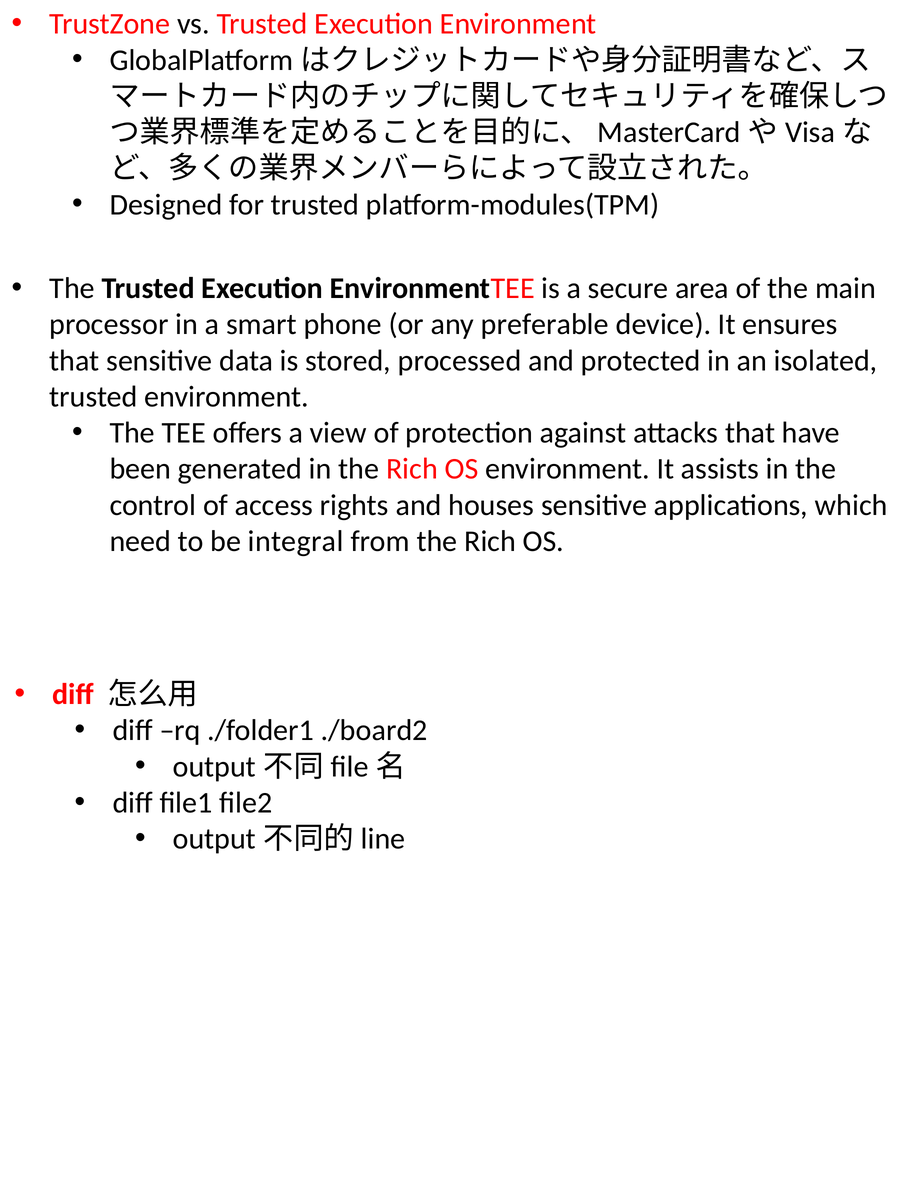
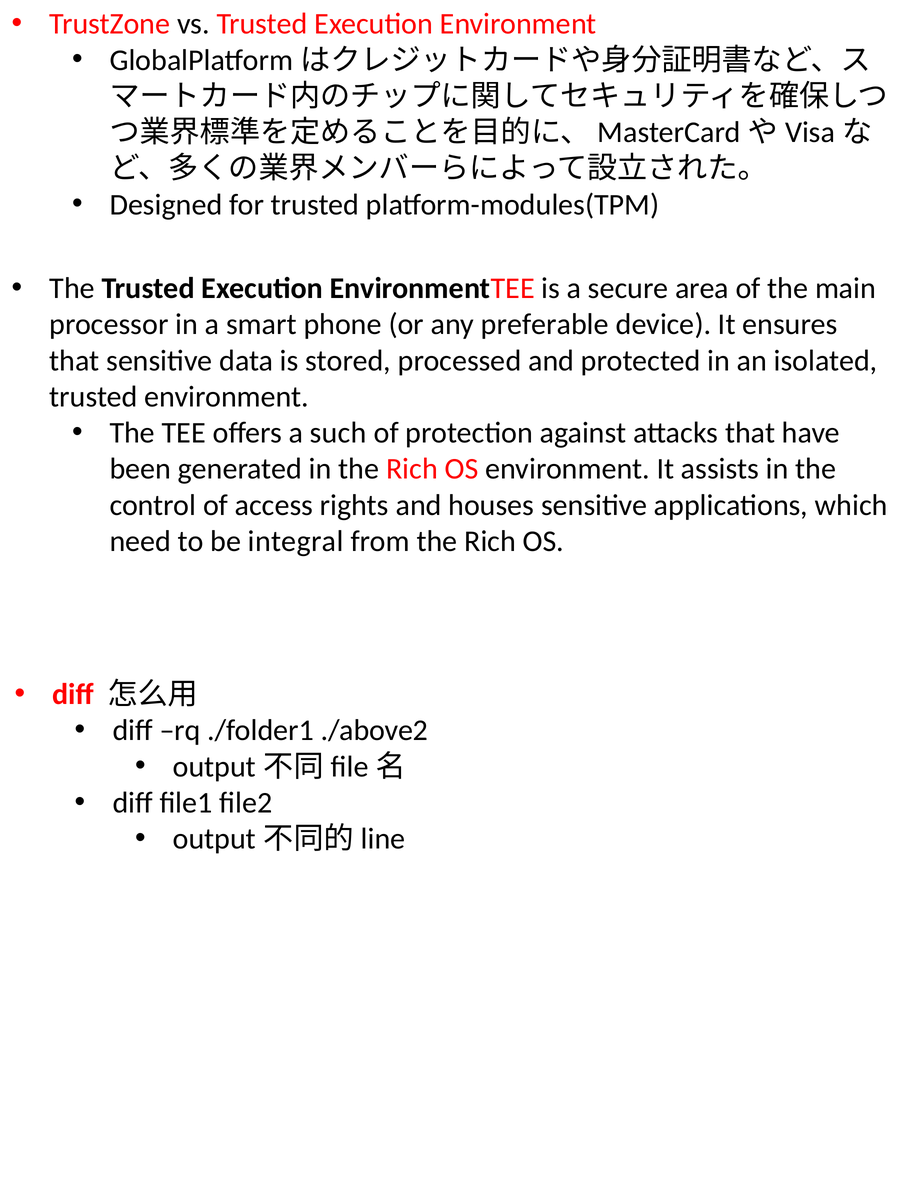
view: view -> such
./board2: ./board2 -> ./above2
